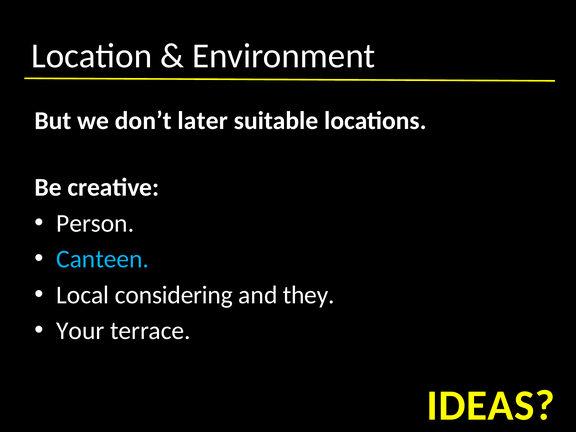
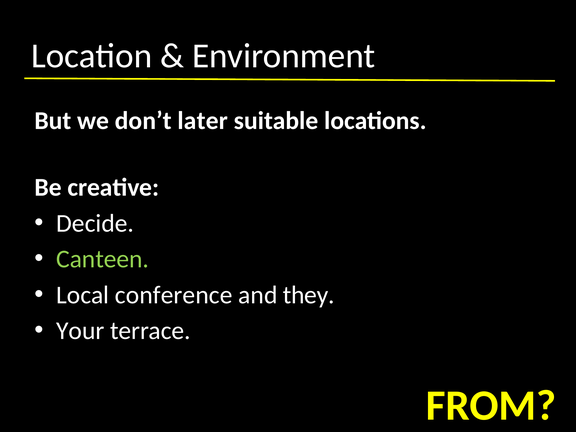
Person: Person -> Decide
Canteen colour: light blue -> light green
considering: considering -> conference
IDEAS: IDEAS -> FROM
